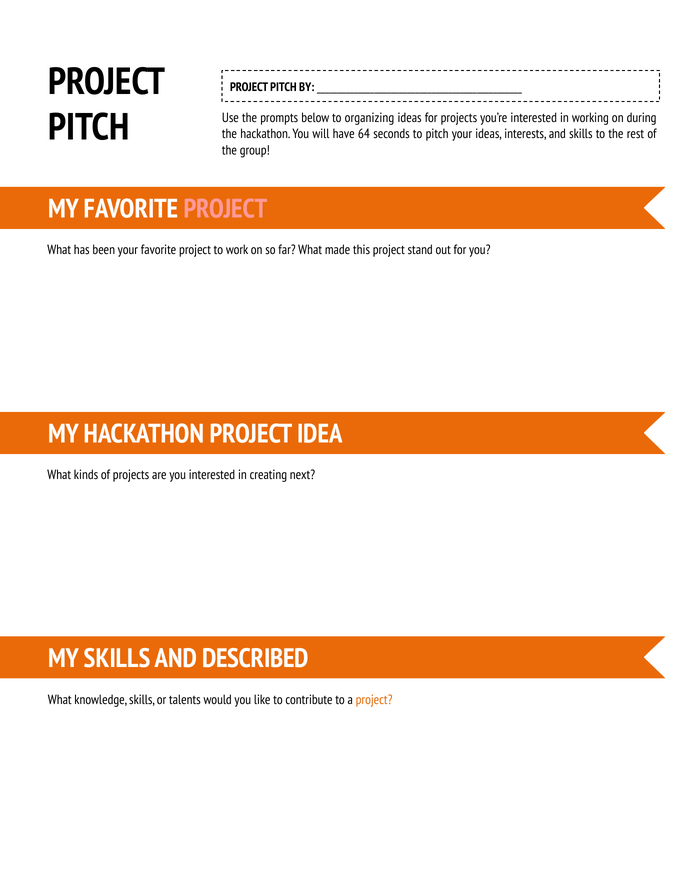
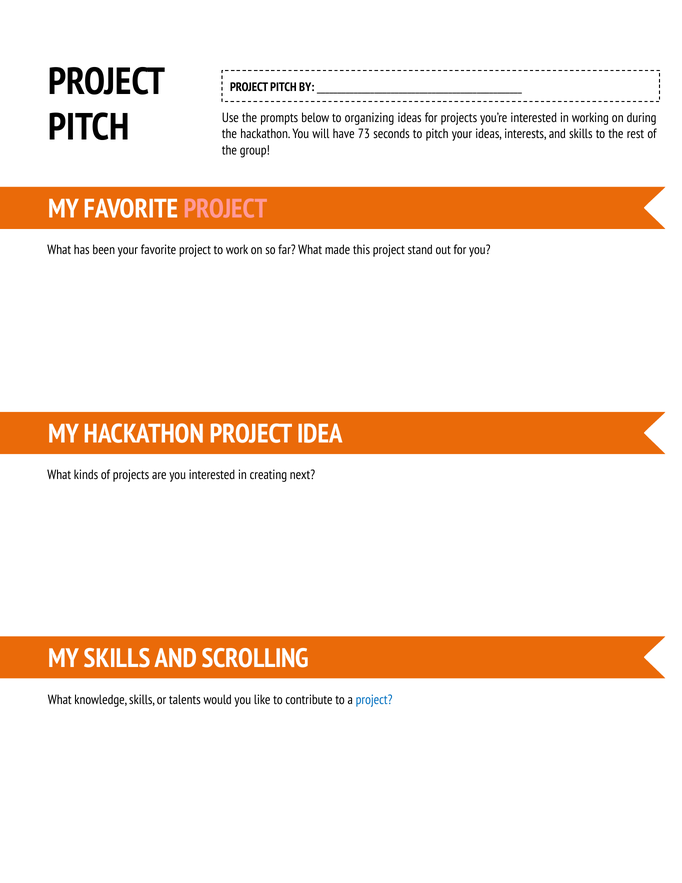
64: 64 -> 73
DESCRIBED: DESCRIBED -> SCROLLING
project at (374, 700) colour: orange -> blue
